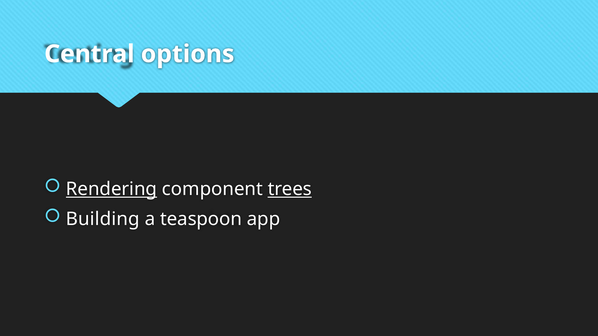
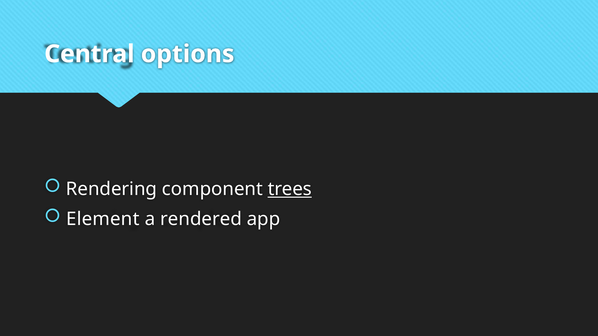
Rendering underline: present -> none
Building: Building -> Element
teaspoon: teaspoon -> rendered
